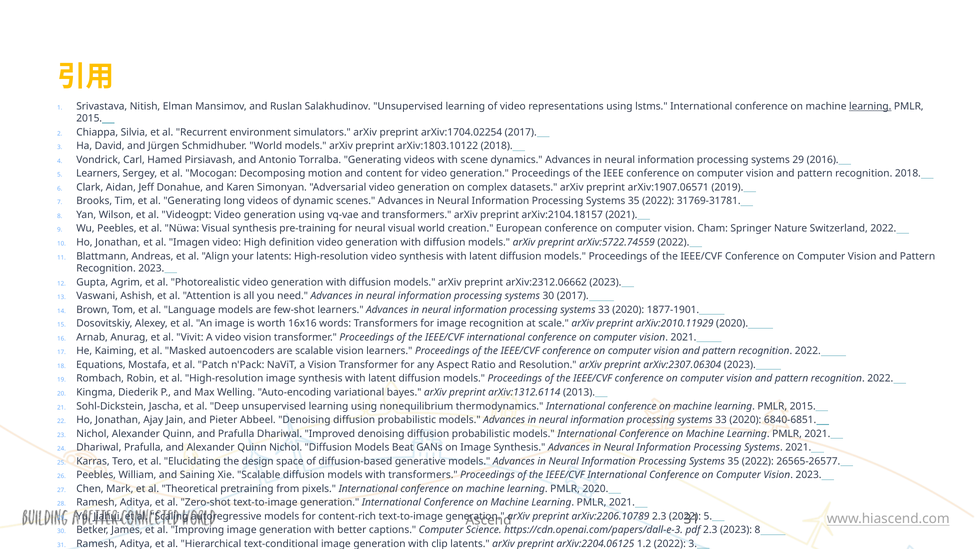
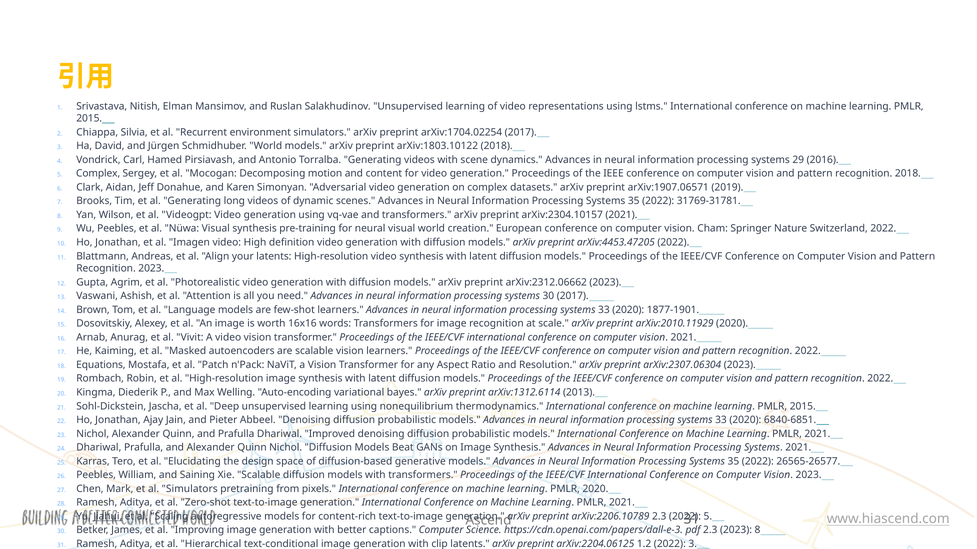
learning at (870, 106) underline: present -> none
Learners at (98, 174): Learners -> Complex
arXiv:2104.18157: arXiv:2104.18157 -> arXiv:2304.10157
arXiv:5722.74559: arXiv:5722.74559 -> arXiv:4453.47205
al Theoretical: Theoretical -> Simulators
